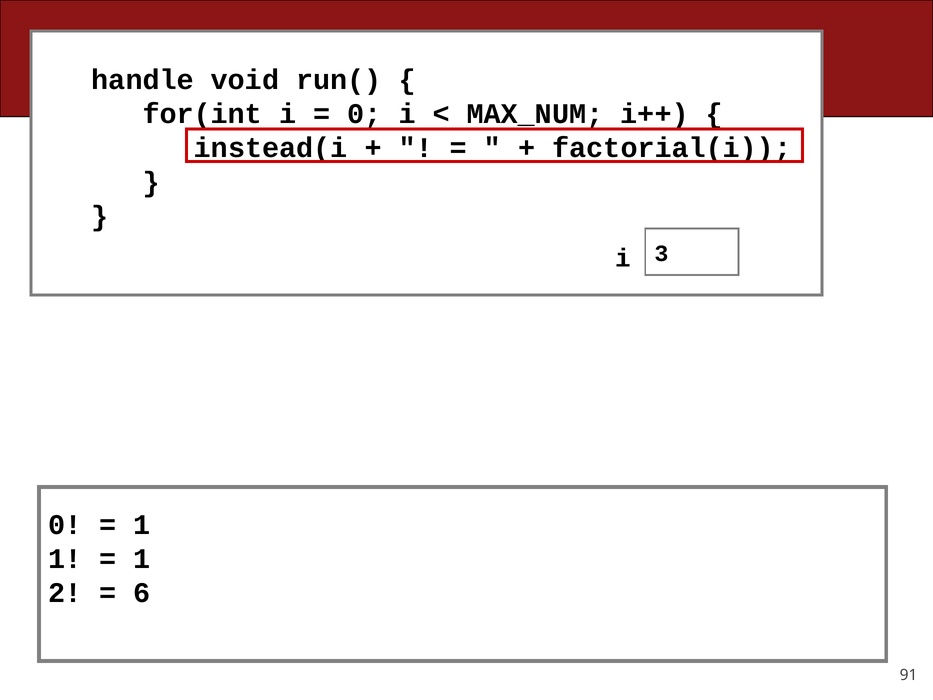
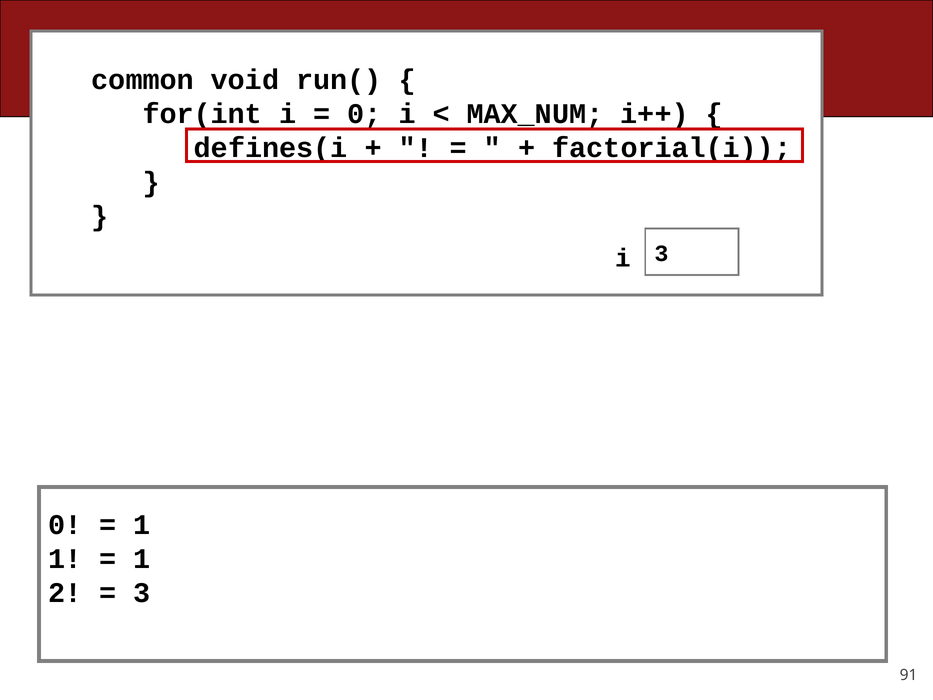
handle: handle -> common
instead(i: instead(i -> defines(i
6 at (142, 593): 6 -> 3
